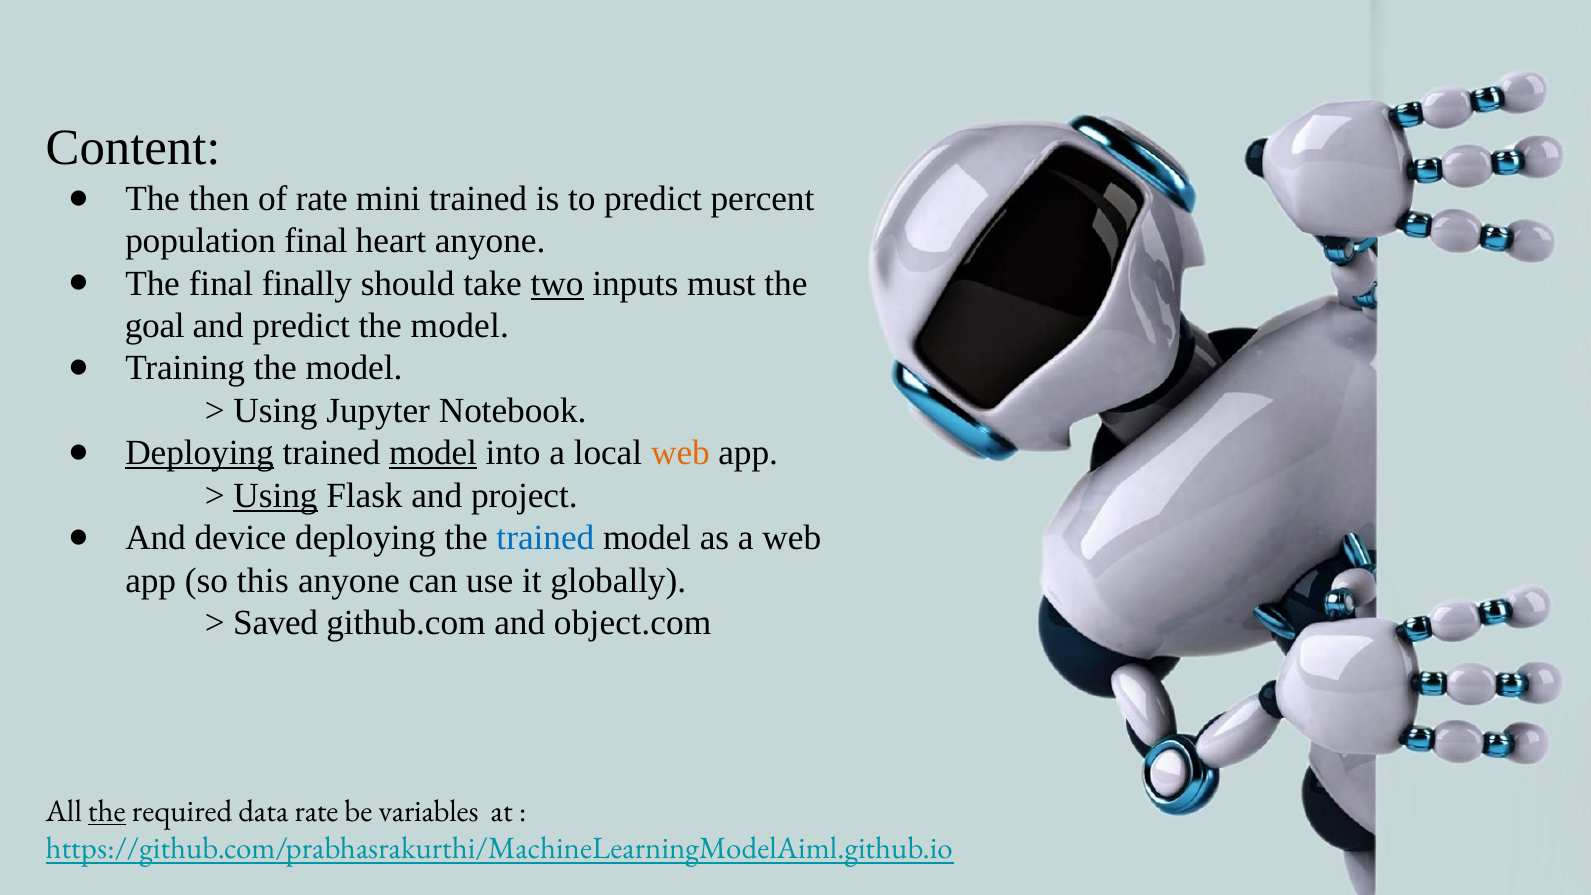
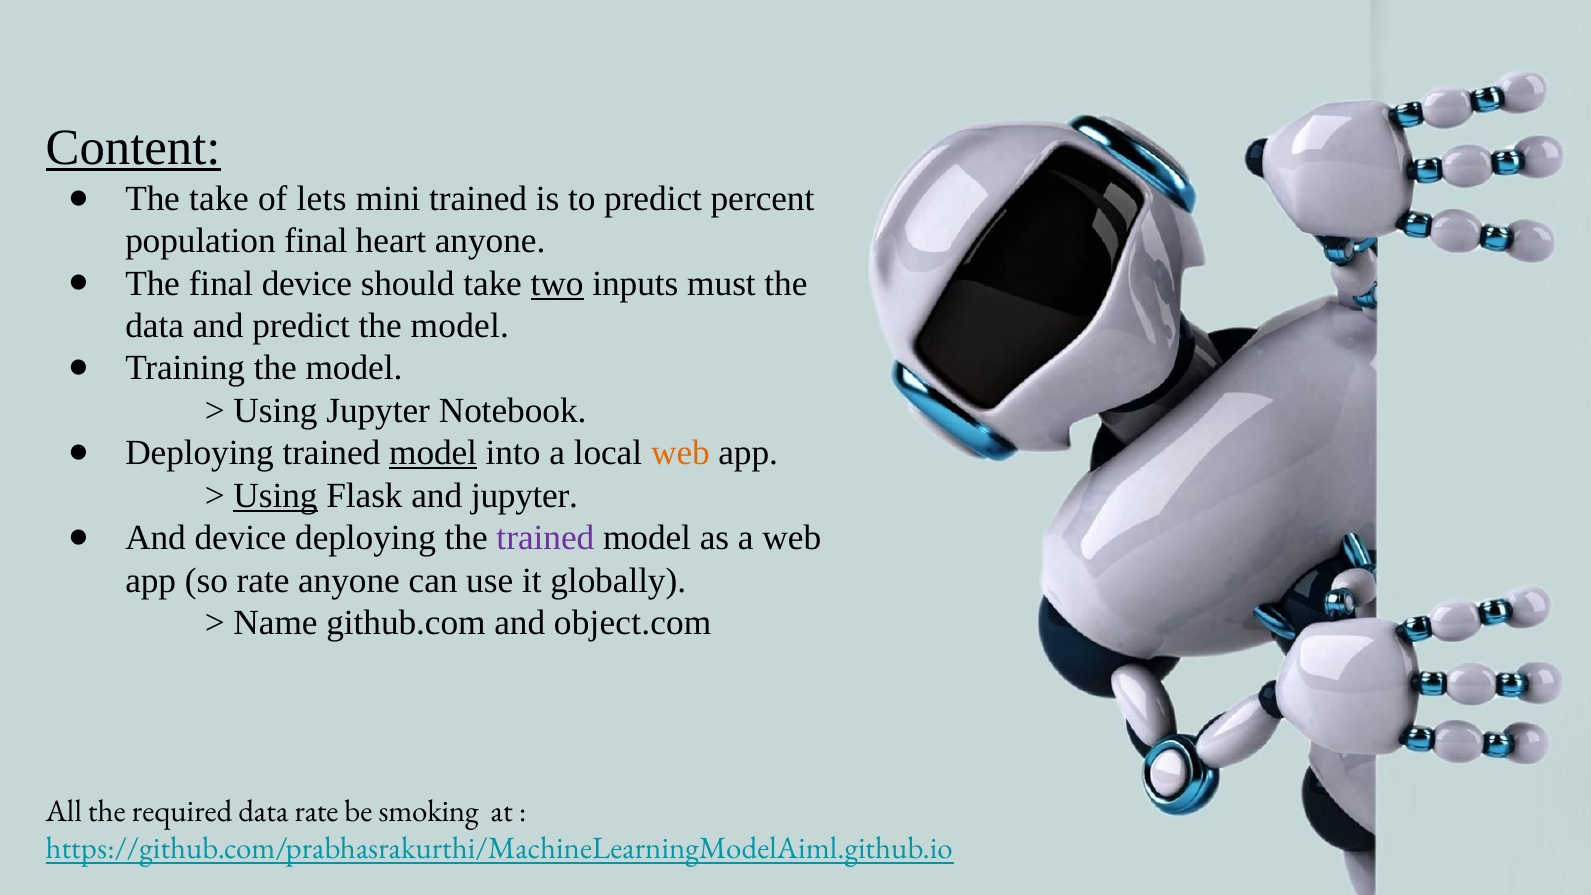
Content underline: none -> present
The then: then -> take
of rate: rate -> lets
final finally: finally -> device
goal at (155, 326): goal -> data
Deploying at (200, 453) underline: present -> none
and project: project -> jupyter
trained at (545, 538) colour: blue -> purple
so this: this -> rate
Saved: Saved -> Name
the at (107, 811) underline: present -> none
variables: variables -> smoking
